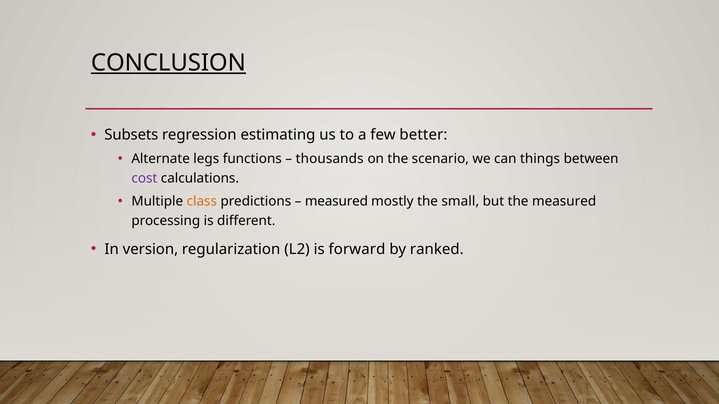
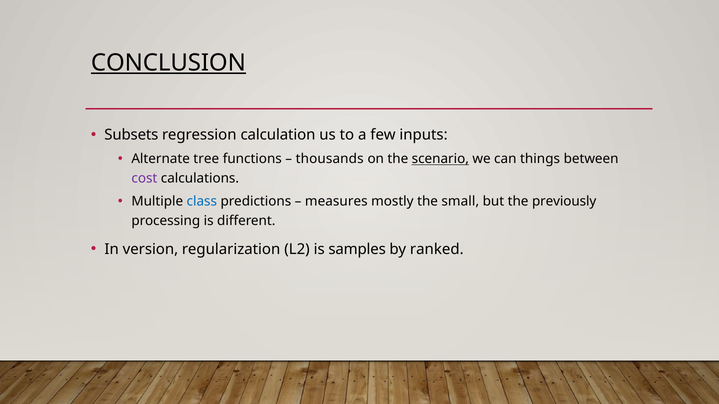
estimating: estimating -> calculation
better: better -> inputs
legs: legs -> tree
scenario underline: none -> present
class colour: orange -> blue
measured at (336, 202): measured -> measures
the measured: measured -> previously
forward: forward -> samples
